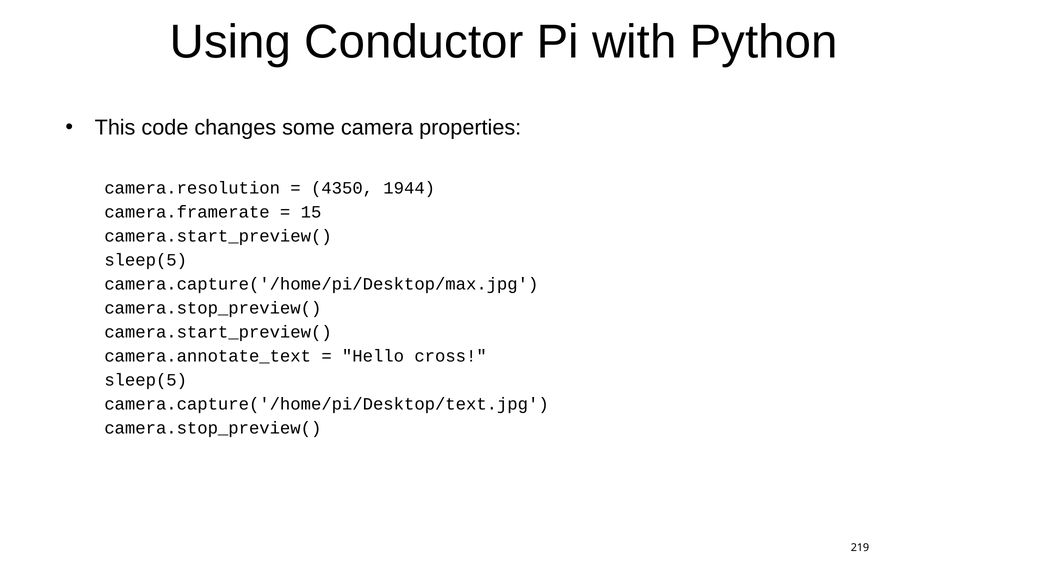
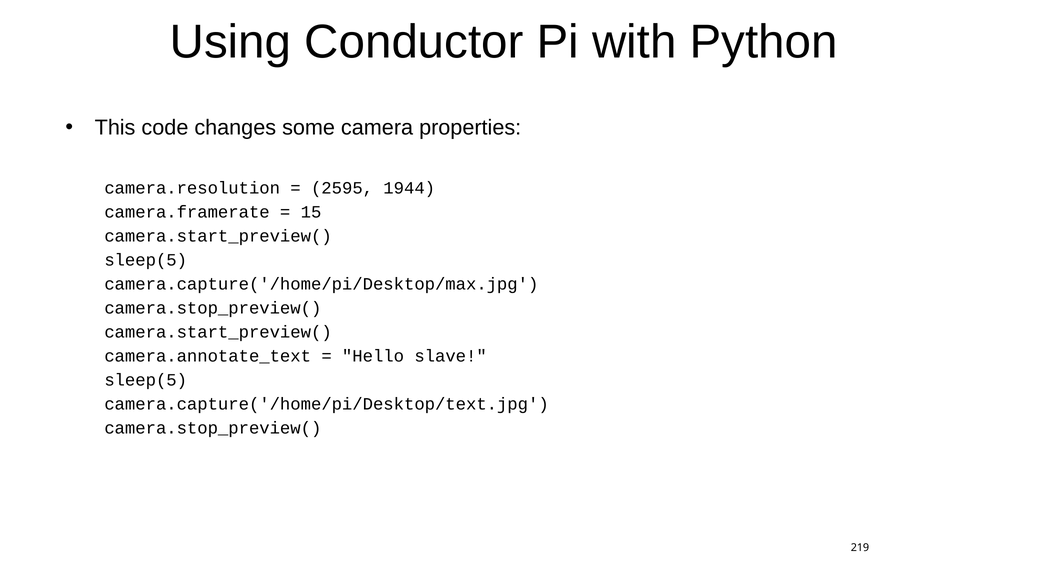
4350: 4350 -> 2595
cross: cross -> slave
